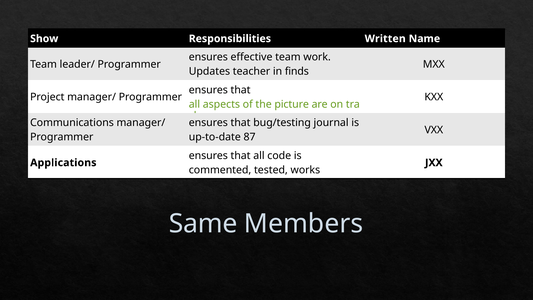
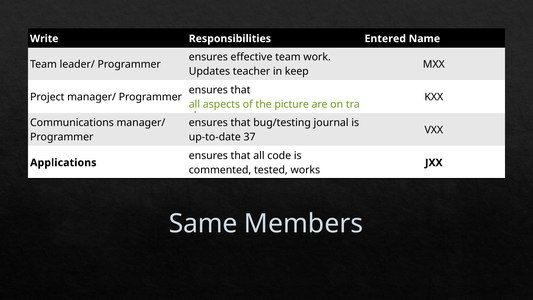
Show: Show -> Write
Written: Written -> Entered
finds: finds -> keep
87: 87 -> 37
